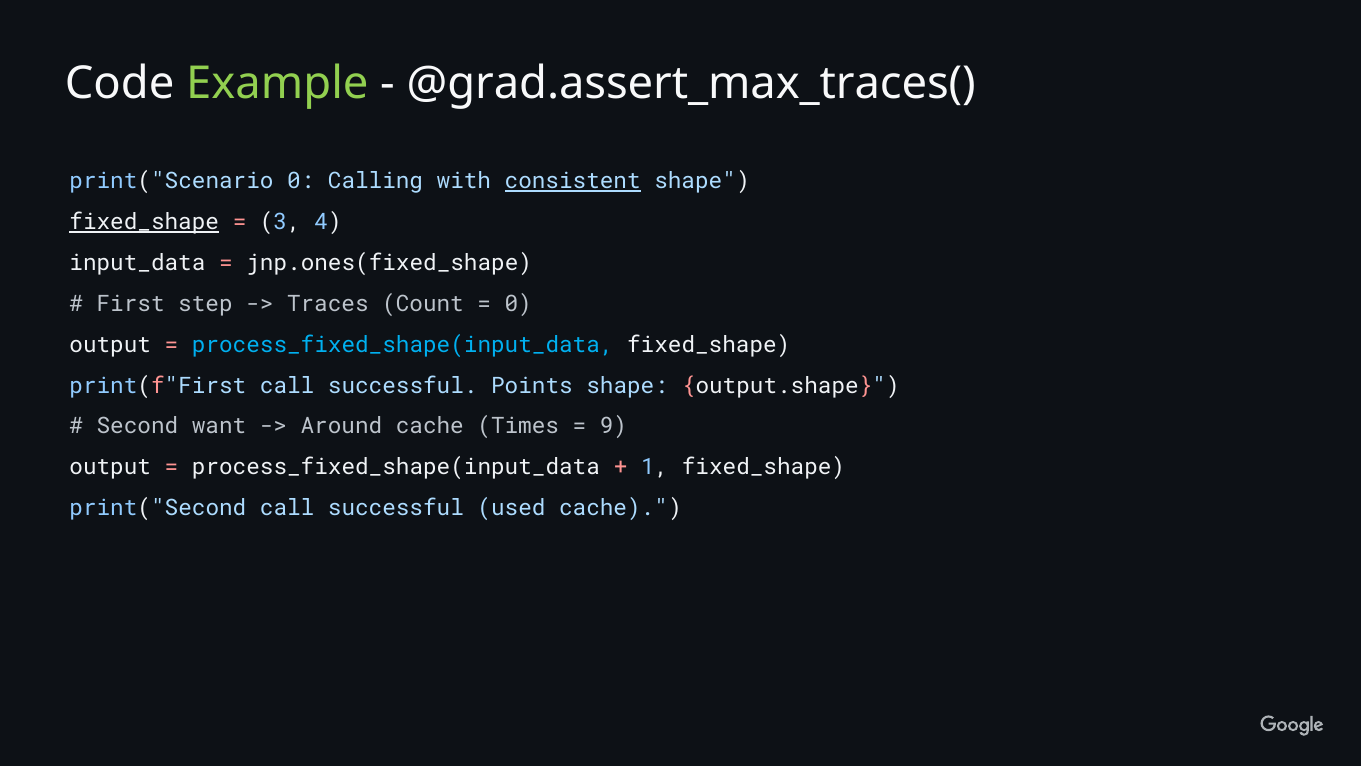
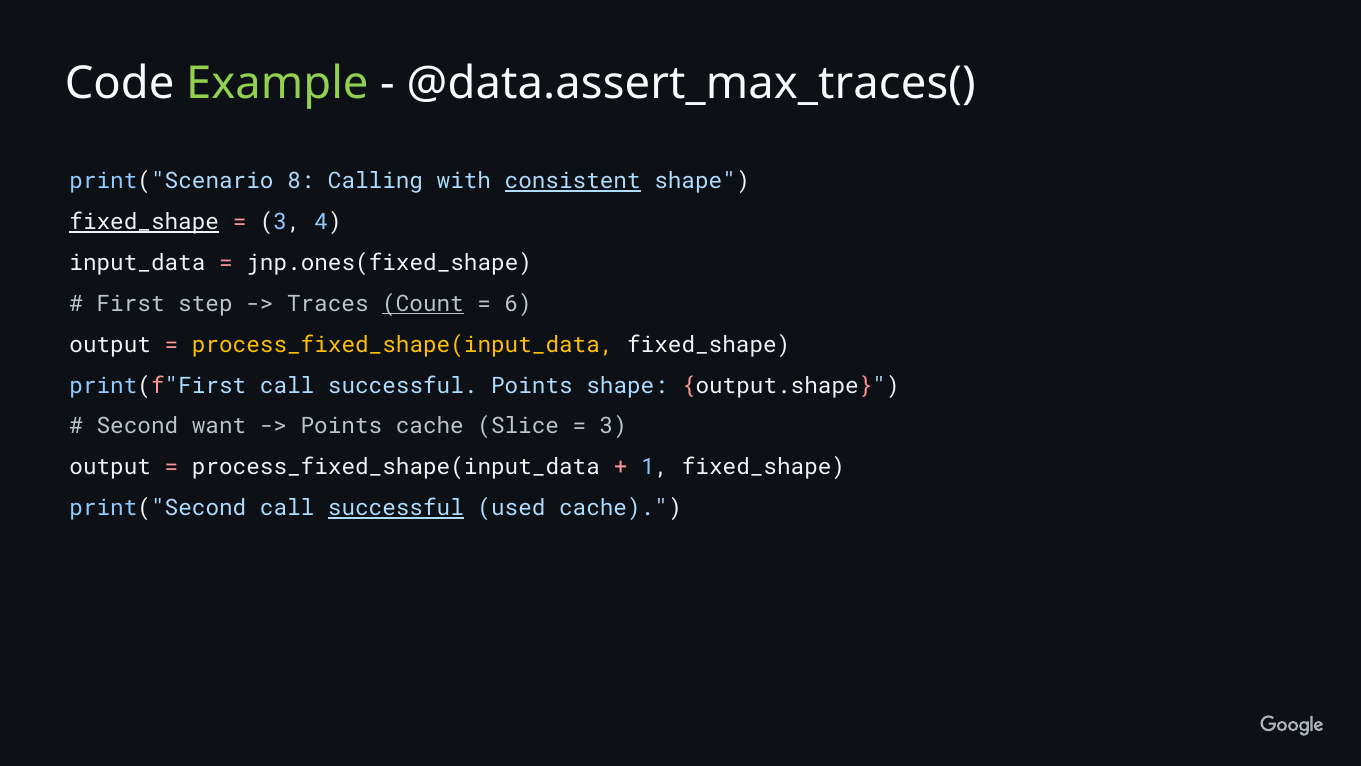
@grad.assert_max_traces(: @grad.assert_max_traces( -> @data.assert_max_traces(
print("Scenario 0: 0 -> 8
Count underline: none -> present
0 at (518, 304): 0 -> 6
process_fixed_shape(input_data at (403, 345) colour: light blue -> yellow
Around at (341, 426): Around -> Points
Times: Times -> Slice
9 at (613, 426): 9 -> 3
successful at (396, 508) underline: none -> present
